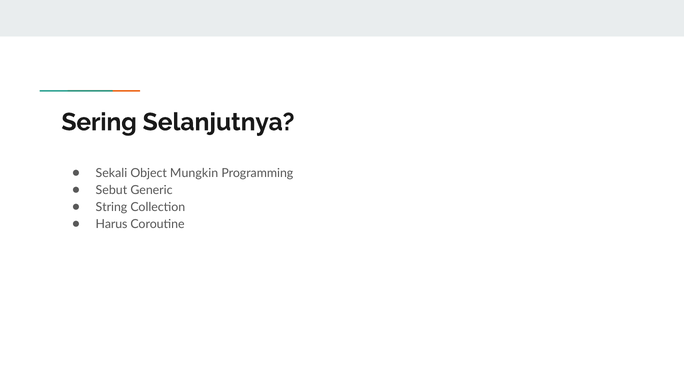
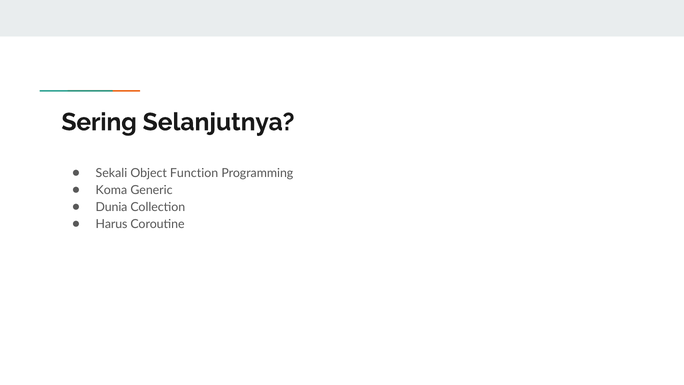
Mungkin: Mungkin -> Function
Sebut: Sebut -> Koma
String: String -> Dunia
